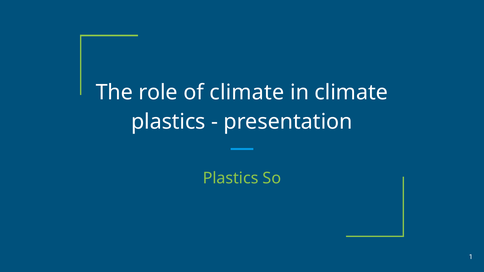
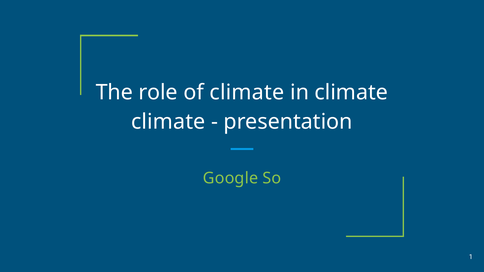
plastics at (168, 122): plastics -> climate
Plastics at (231, 178): Plastics -> Google
